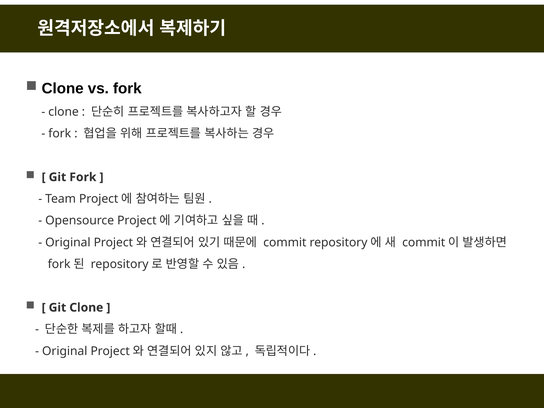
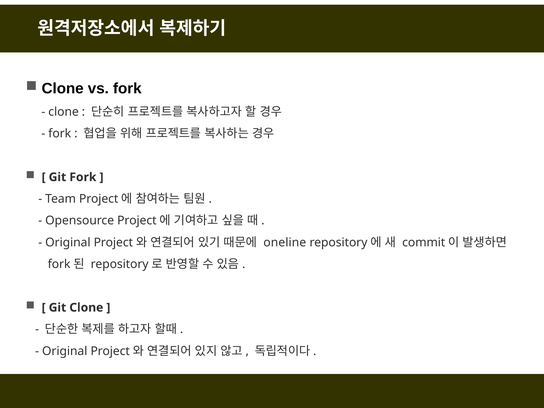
commit: commit -> oneline
